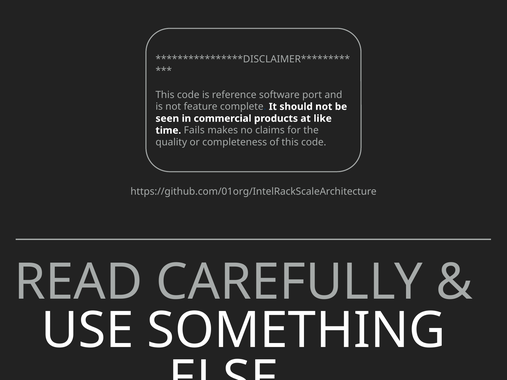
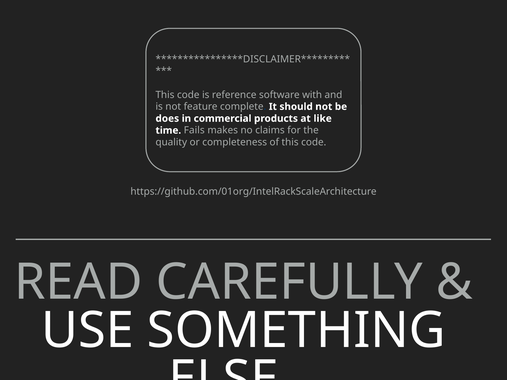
port: port -> with
seen: seen -> does
